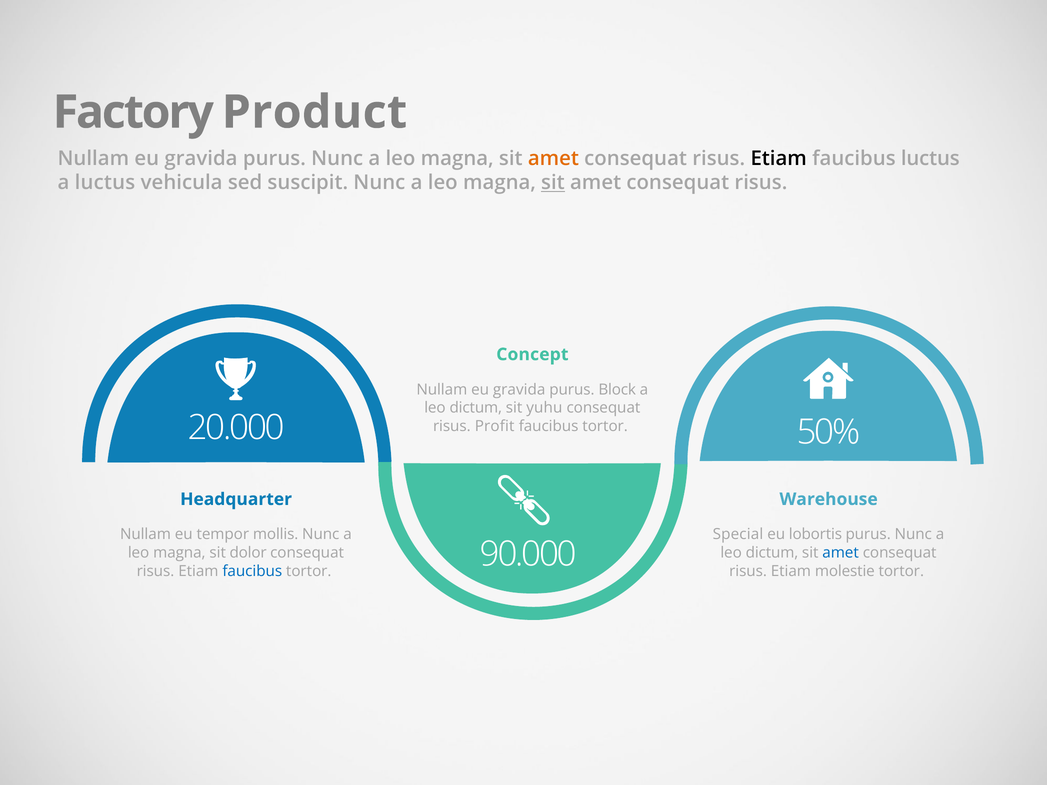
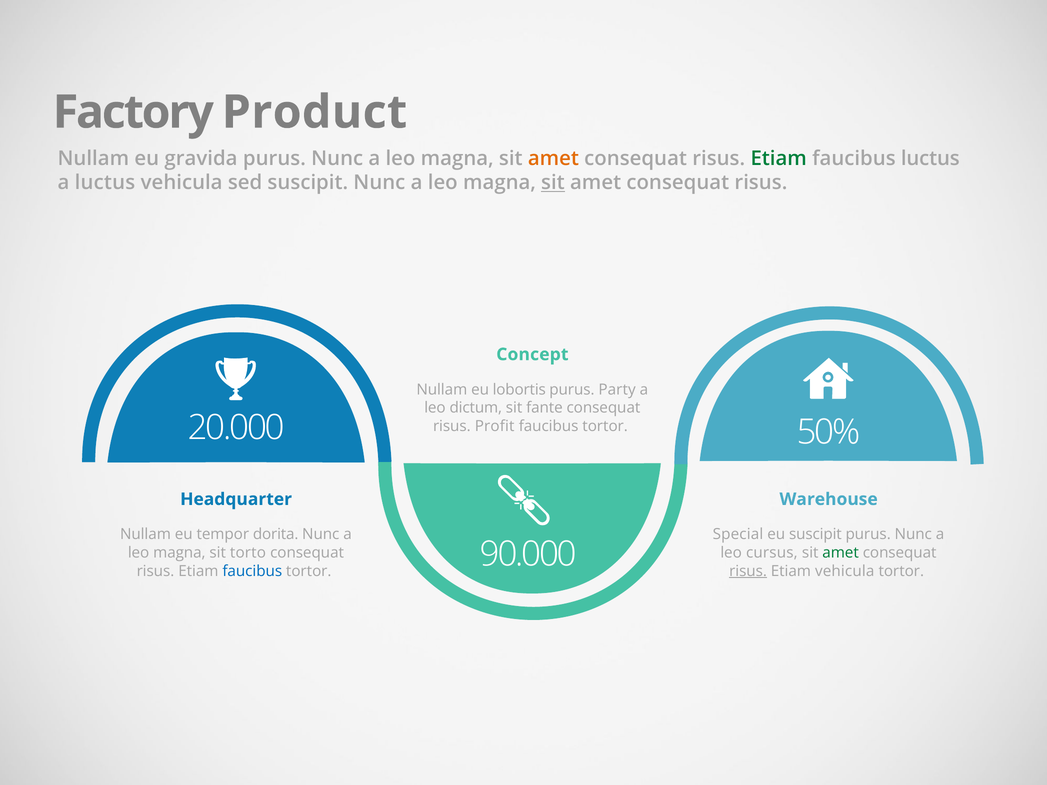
Etiam at (779, 158) colour: black -> green
gravida at (519, 390): gravida -> lobortis
Block: Block -> Party
yuhu: yuhu -> fante
mollis: mollis -> dorita
eu lobortis: lobortis -> suscipit
dolor: dolor -> torto
dictum at (772, 553): dictum -> cursus
amet at (841, 553) colour: blue -> green
risus at (748, 571) underline: none -> present
Etiam molestie: molestie -> vehicula
